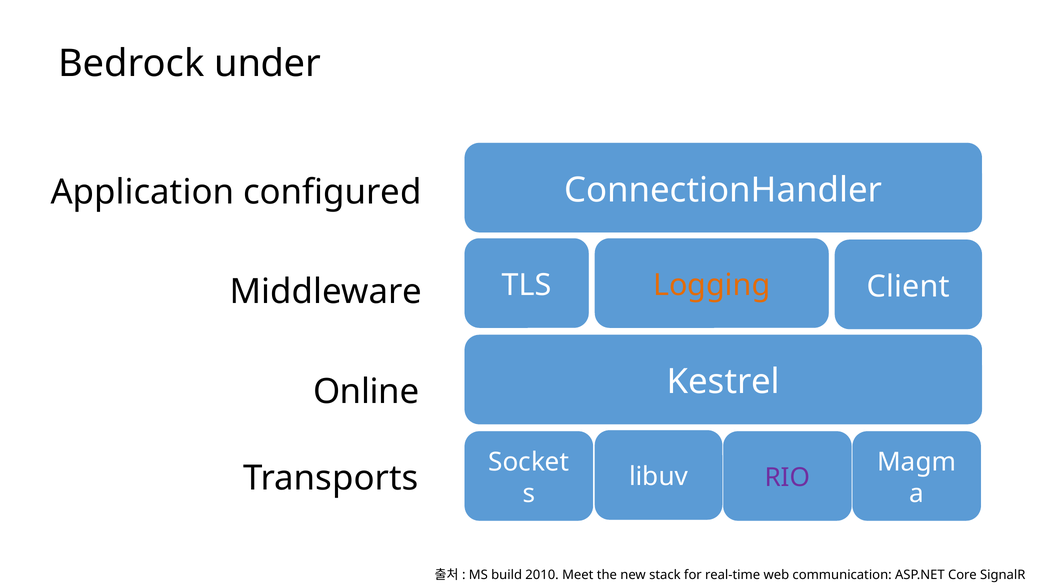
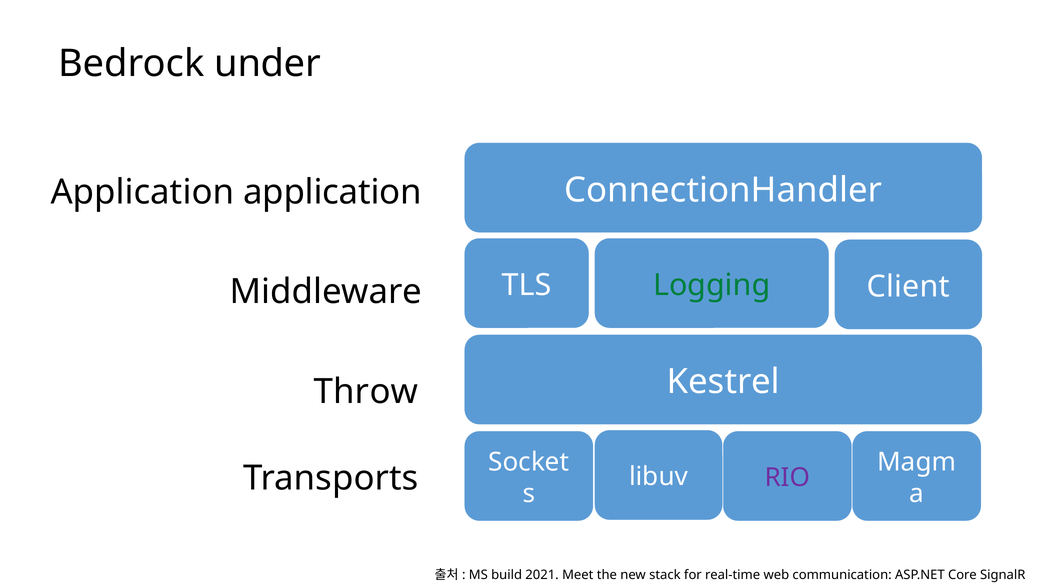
Application configured: configured -> application
Logging colour: orange -> green
Online: Online -> Throw
2010: 2010 -> 2021
